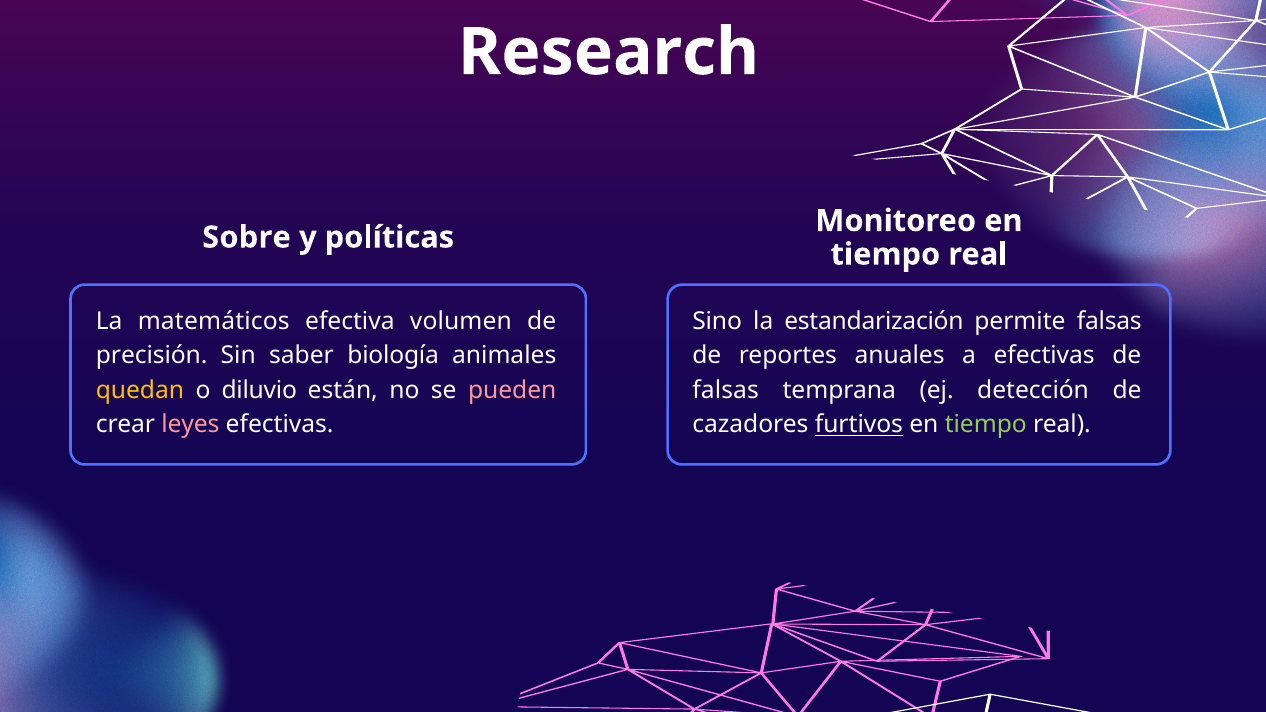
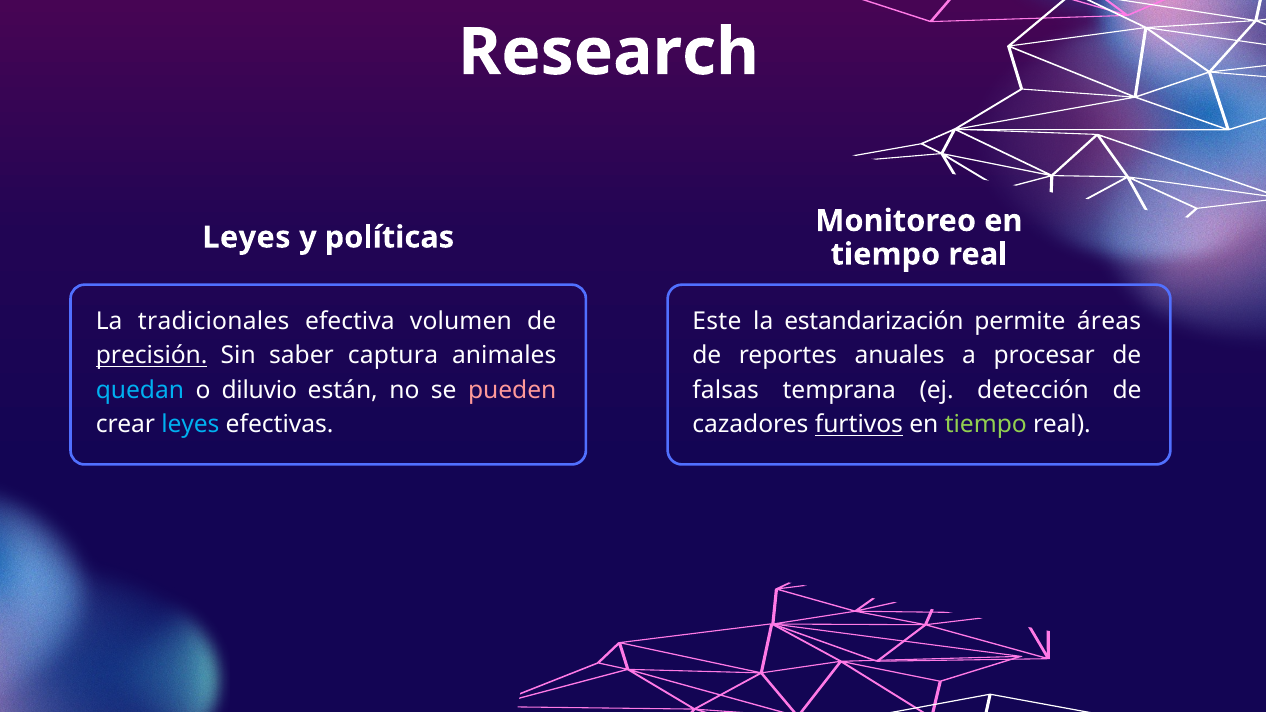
Sobre at (247, 237): Sobre -> Leyes
matemáticos: matemáticos -> tradicionales
Sino: Sino -> Este
permite falsas: falsas -> áreas
precisión underline: none -> present
biología: biología -> captura
a efectivas: efectivas -> procesar
quedan colour: yellow -> light blue
leyes at (190, 425) colour: pink -> light blue
